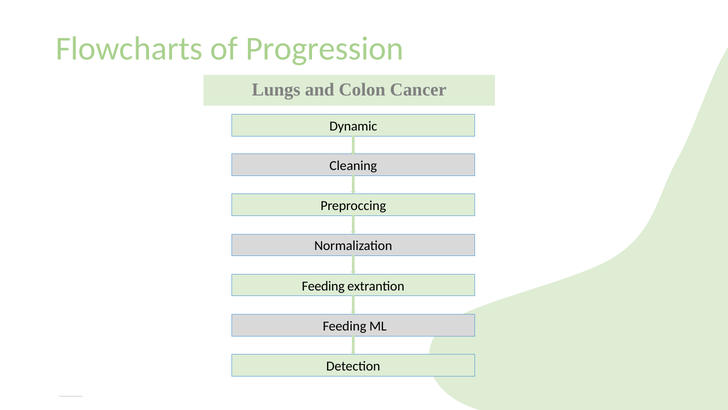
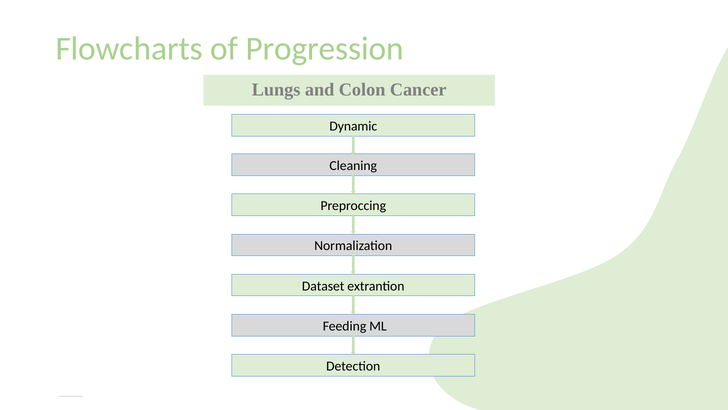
Feeding at (323, 286): Feeding -> Dataset
